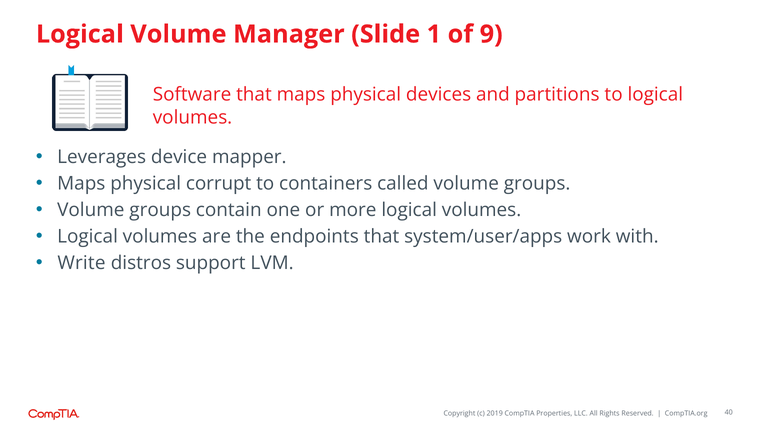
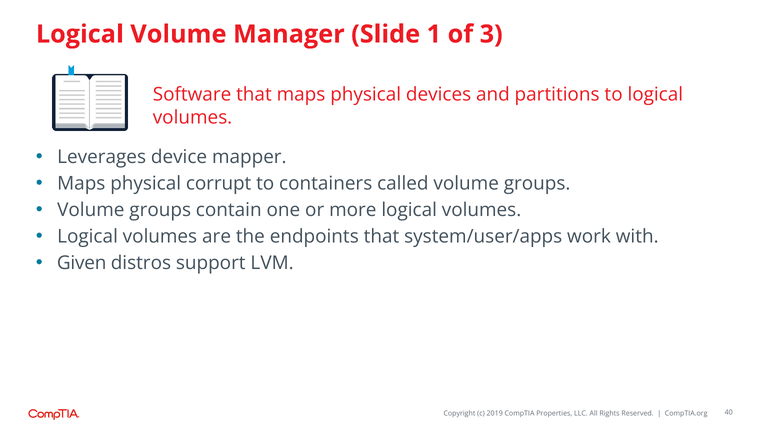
9: 9 -> 3
Write: Write -> Given
